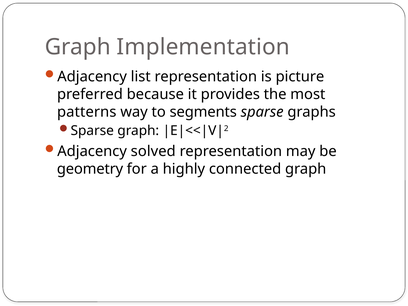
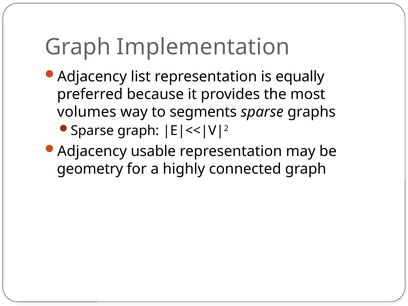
picture: picture -> equally
patterns: patterns -> volumes
solved: solved -> usable
